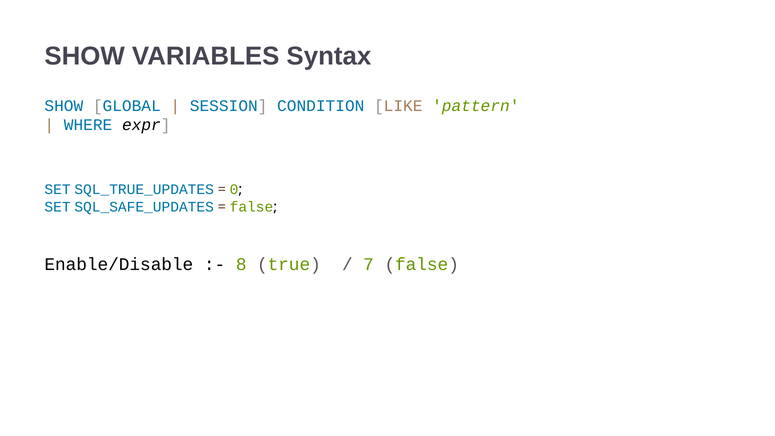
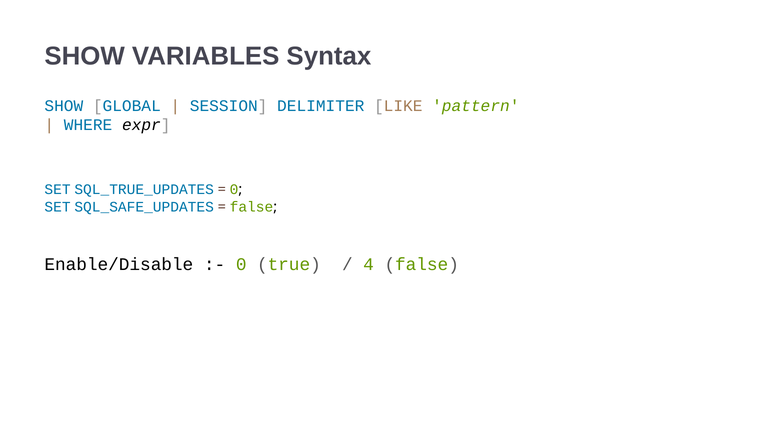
CONDITION: CONDITION -> DELIMITER
8 at (241, 265): 8 -> 0
7: 7 -> 4
